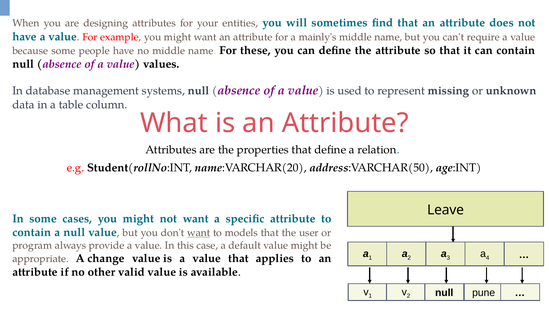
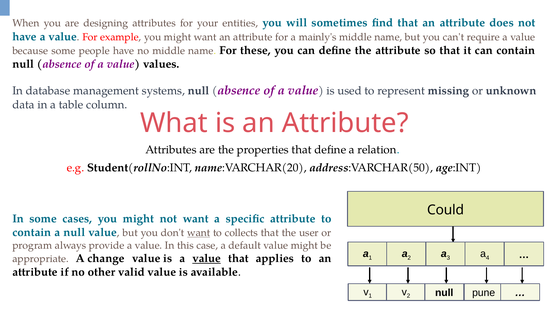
Leave: Leave -> Could
models: models -> collects
value at (207, 258) underline: none -> present
